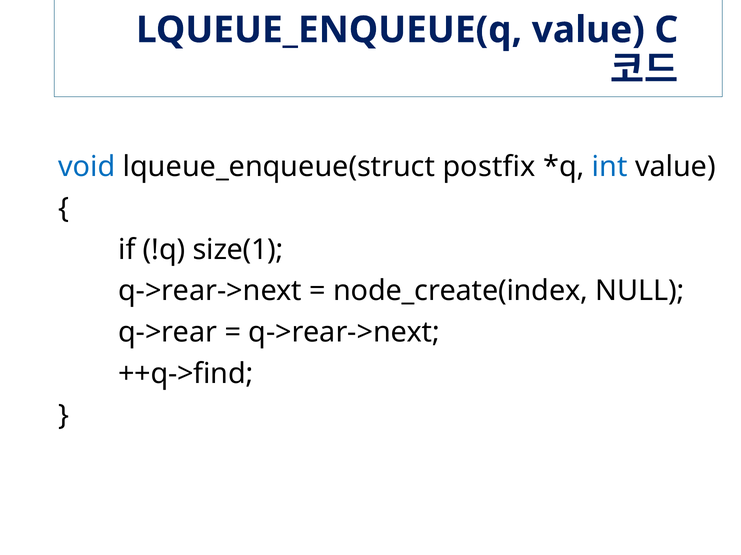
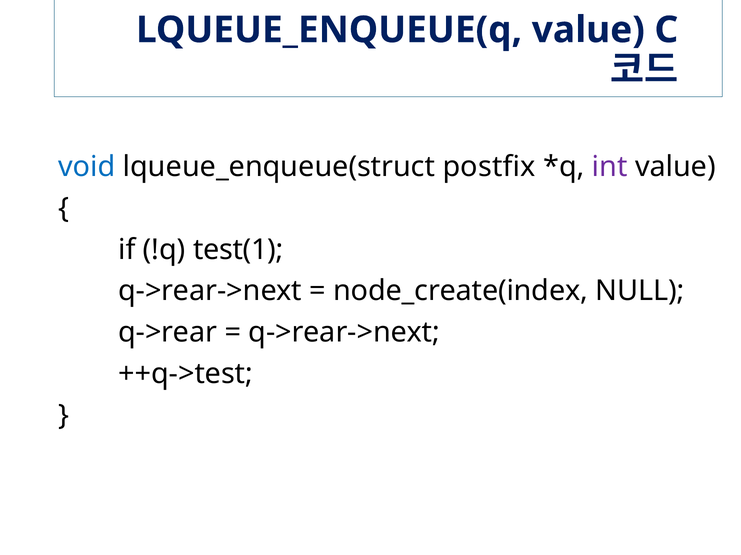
int colour: blue -> purple
size(1: size(1 -> test(1
++q->find: ++q->find -> ++q->test
